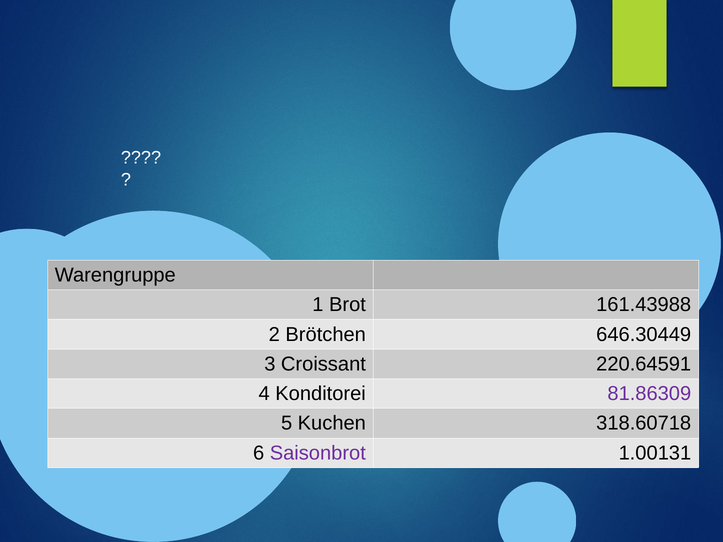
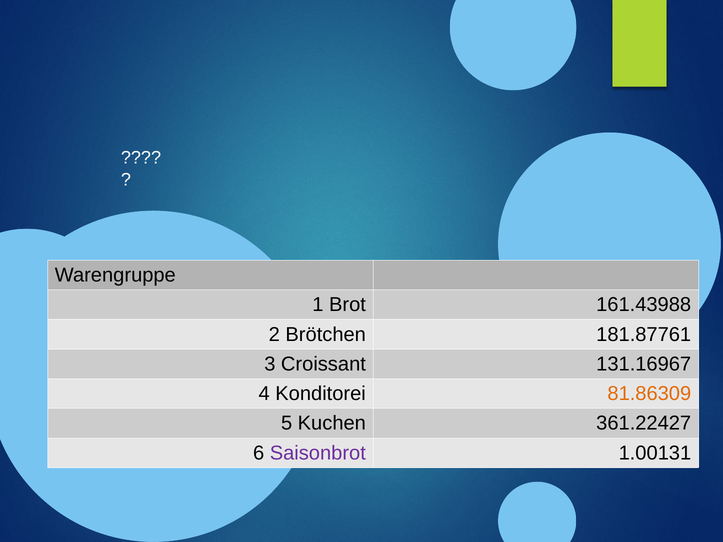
646.30449: 646.30449 -> 181.87761
220.64591: 220.64591 -> 131.16967
81.86309 colour: purple -> orange
318.60718: 318.60718 -> 361.22427
